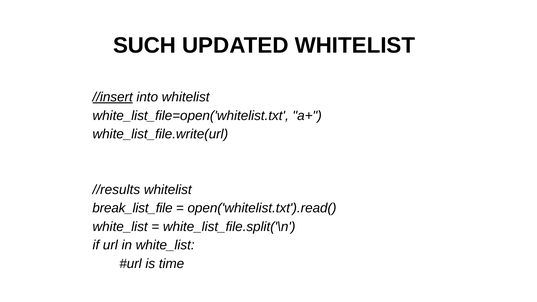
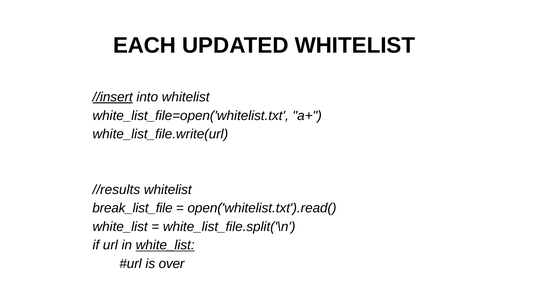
SUCH: SUCH -> EACH
white_list at (165, 245) underline: none -> present
time: time -> over
